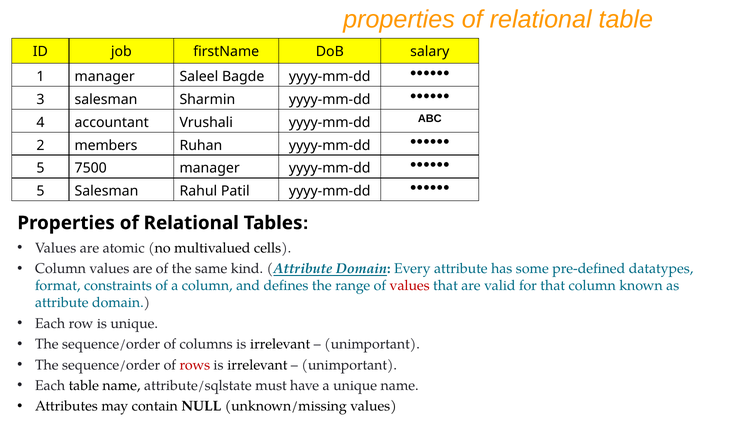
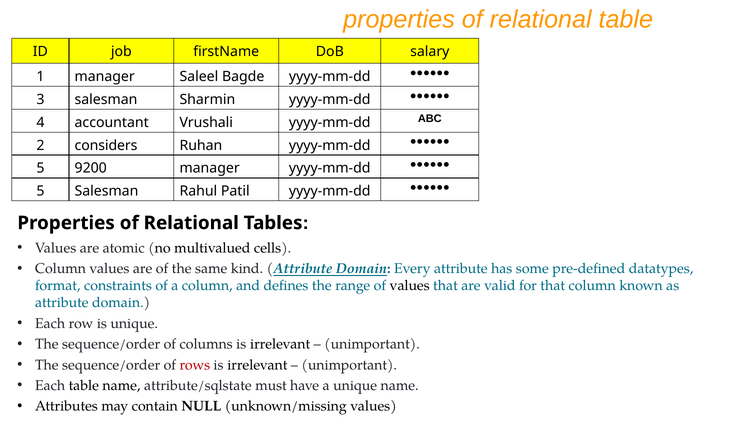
members: members -> considers
7500: 7500 -> 9200
values at (410, 285) colour: red -> black
